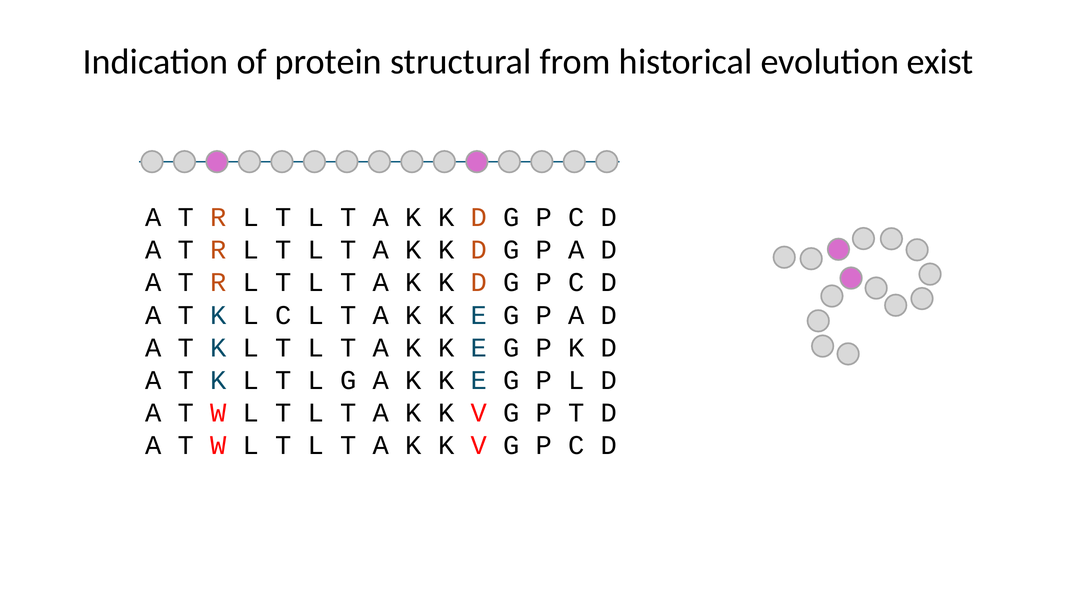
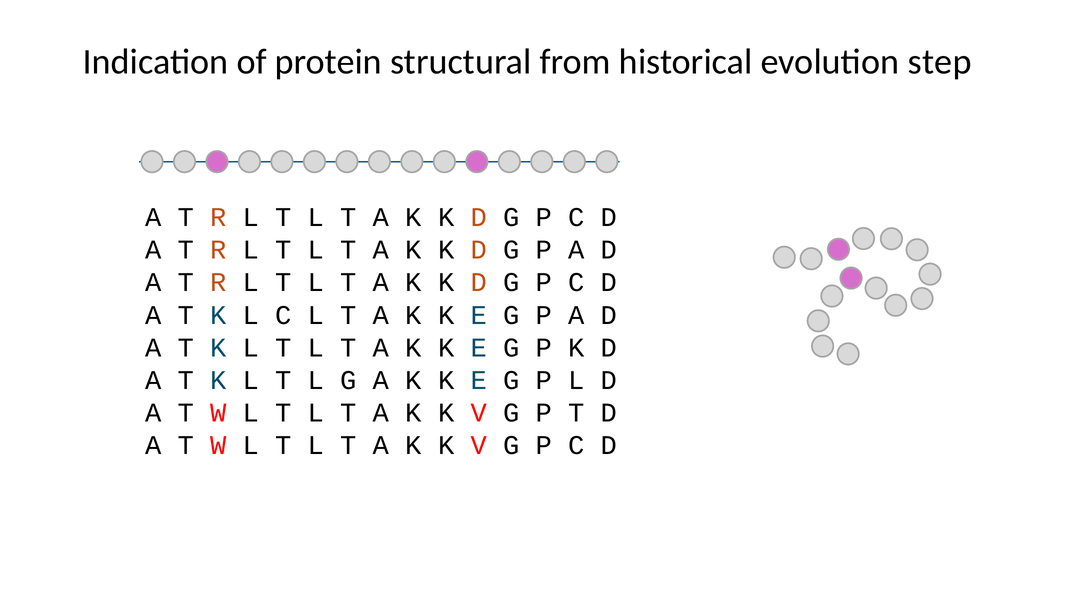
exist: exist -> step
